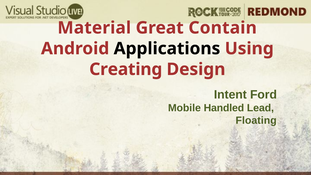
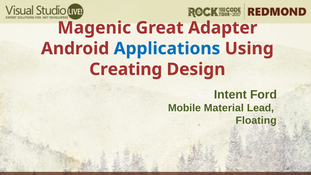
Material: Material -> Magenic
Contain: Contain -> Adapter
Applications colour: black -> blue
Handled: Handled -> Material
